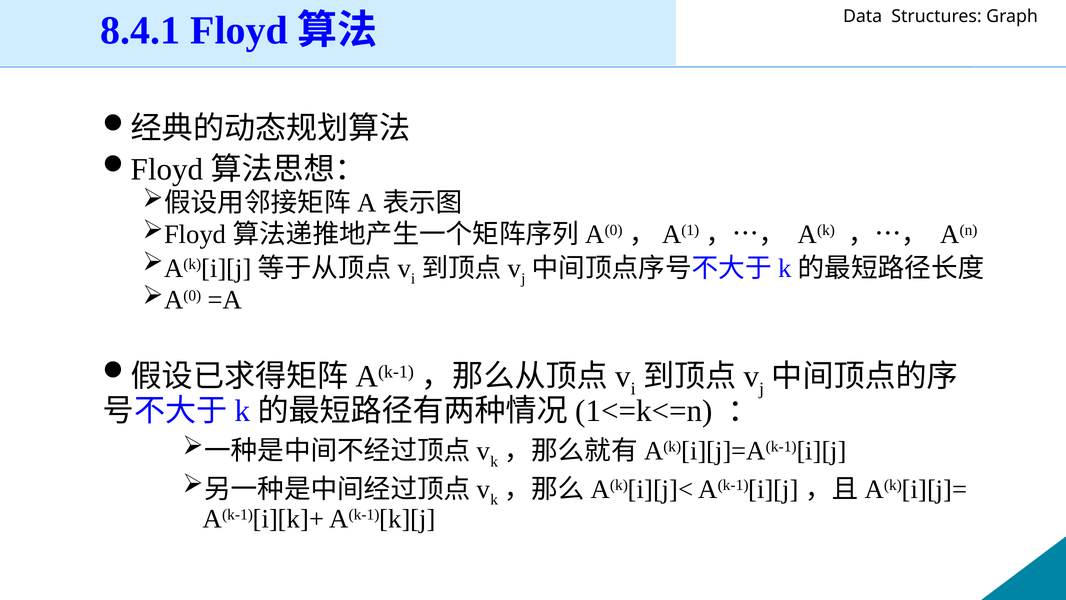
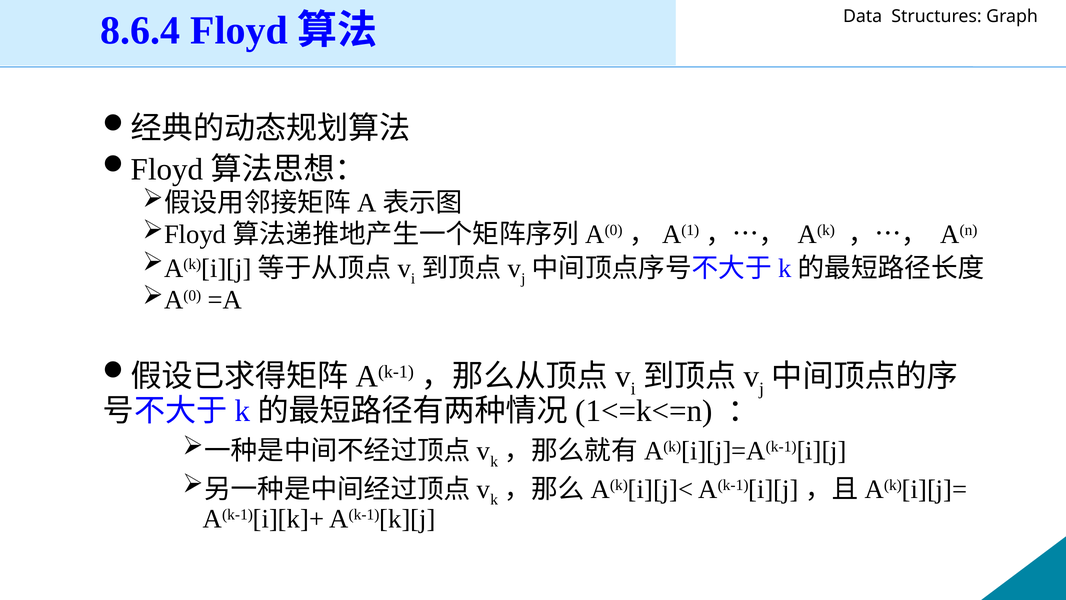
8.4.1: 8.4.1 -> 8.6.4
